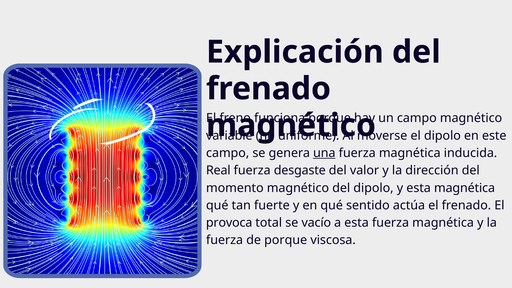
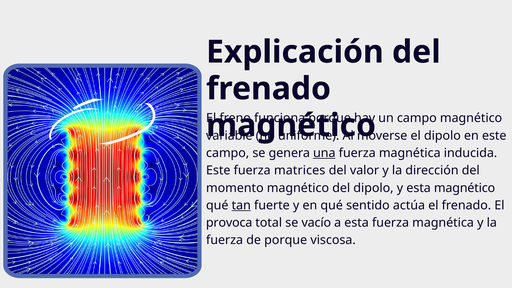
Real at (218, 170): Real -> Este
desgaste: desgaste -> matrices
esta magnética: magnética -> magnético
tan underline: none -> present
